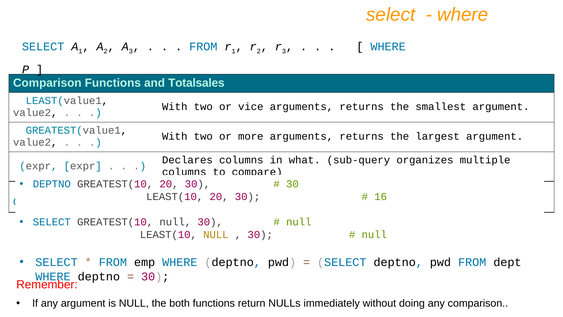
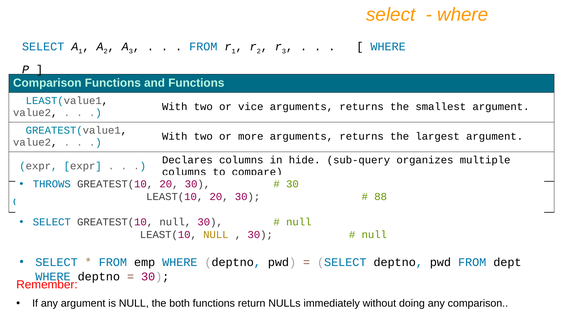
and Totalsales: Totalsales -> Functions
what: what -> hide
DEPTNO at (52, 184): DEPTNO -> THROWS
16: 16 -> 88
